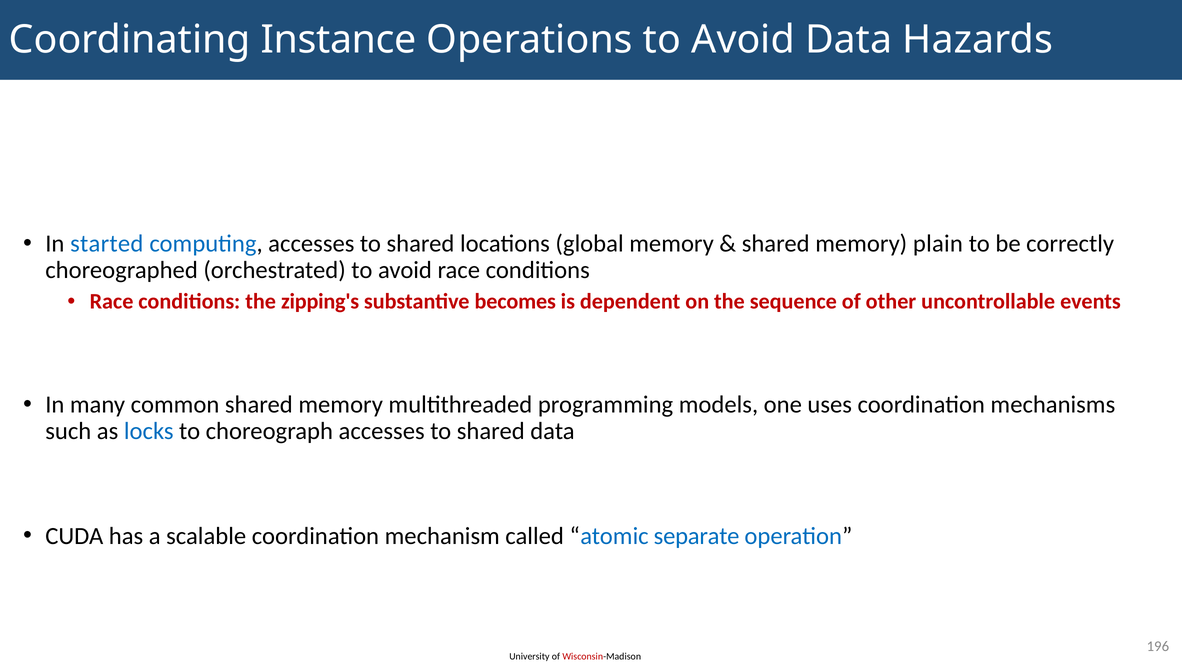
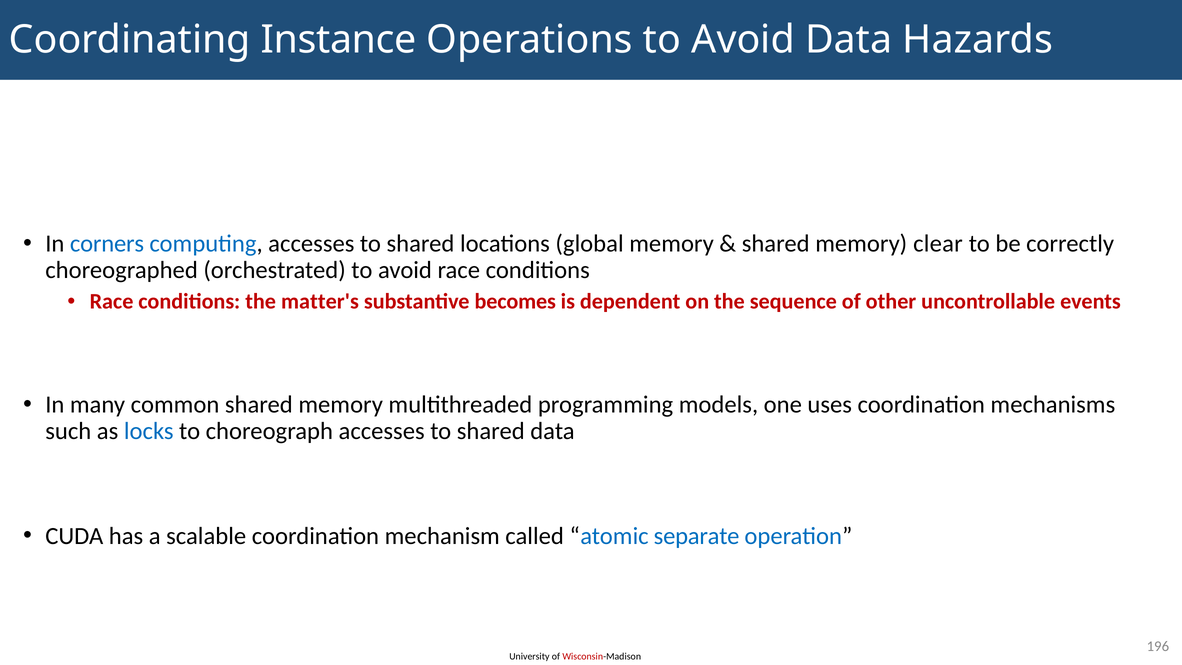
started: started -> corners
plain: plain -> clear
zipping's: zipping's -> matter's
